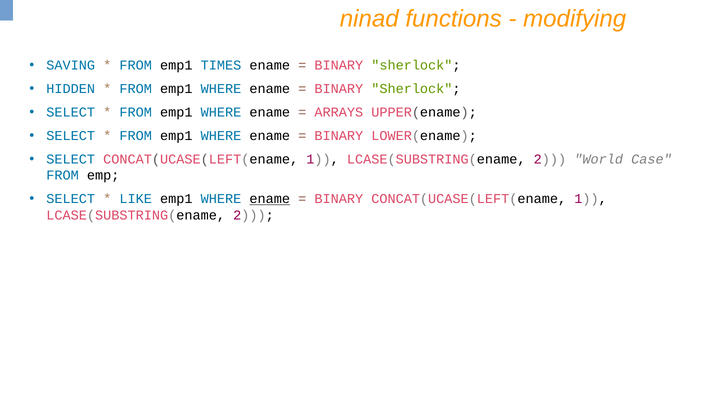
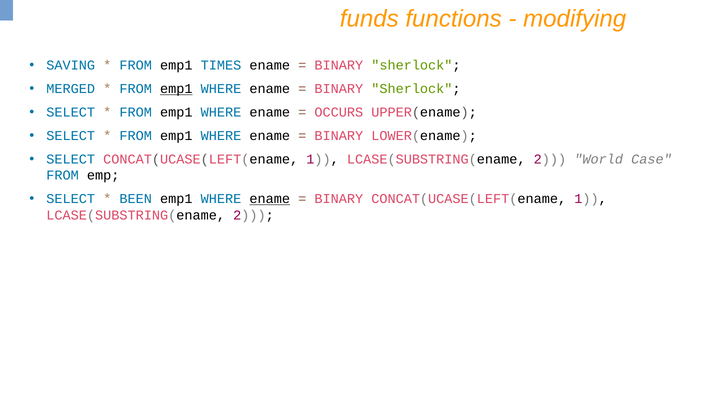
ninad: ninad -> funds
HIDDEN: HIDDEN -> MERGED
emp1 at (176, 89) underline: none -> present
ARRAYS: ARRAYS -> OCCURS
LIKE: LIKE -> BEEN
